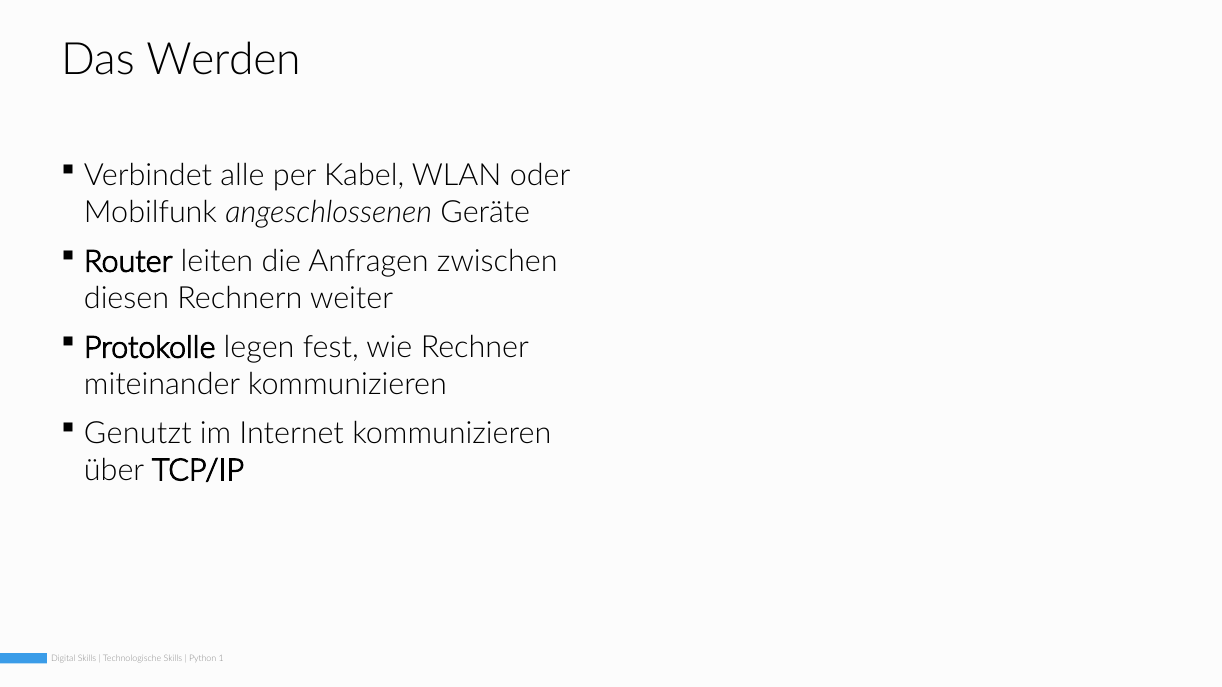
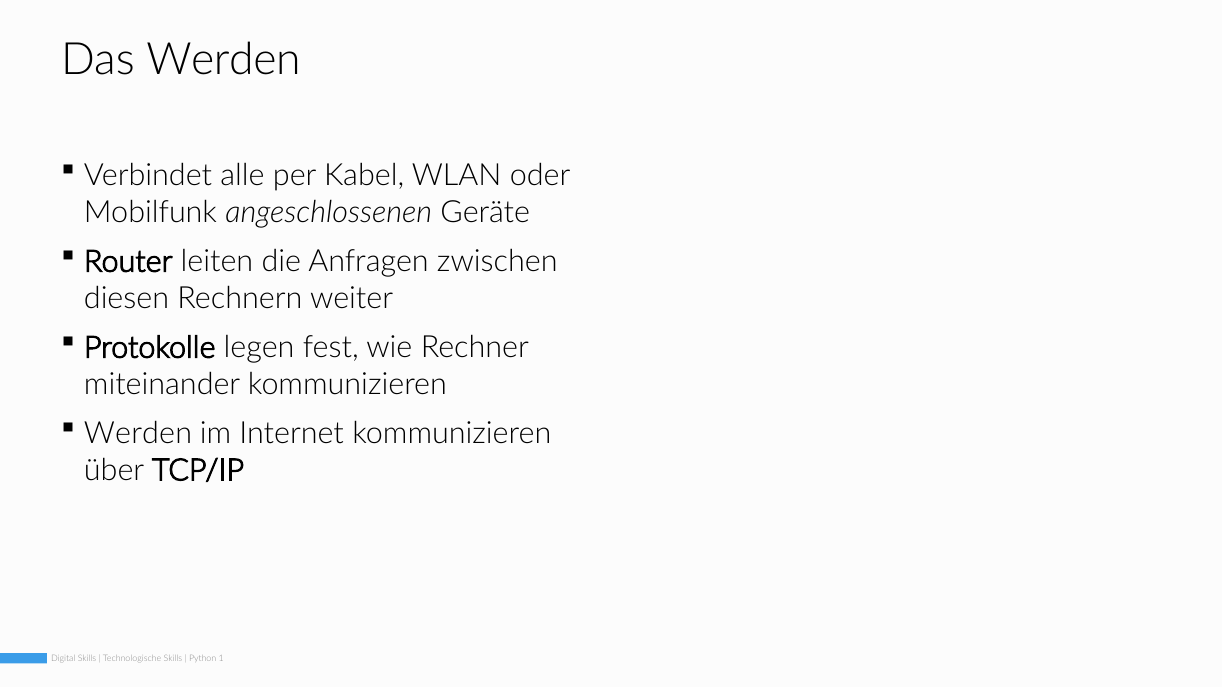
Genutzt at (138, 434): Genutzt -> Werden
